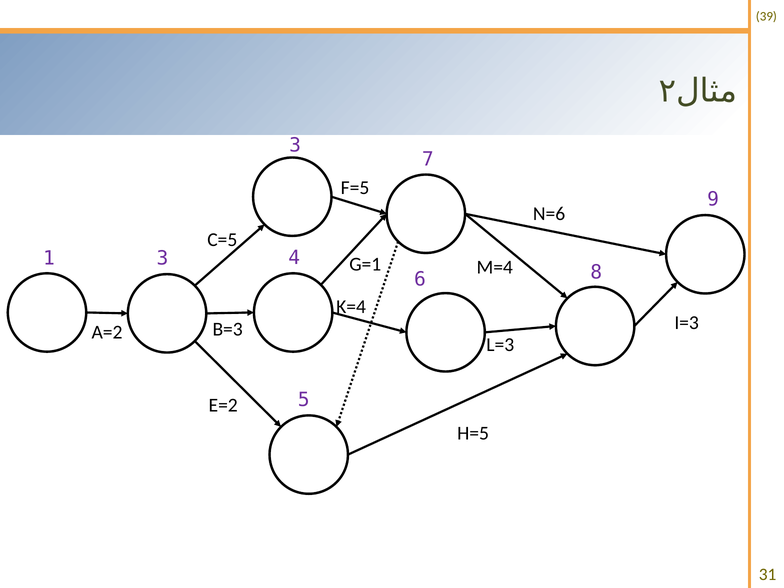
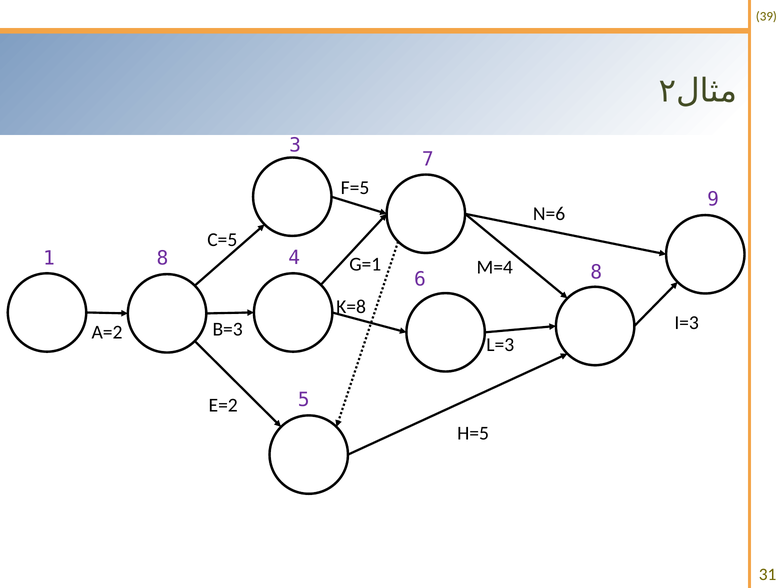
1 3: 3 -> 8
K=4: K=4 -> K=8
